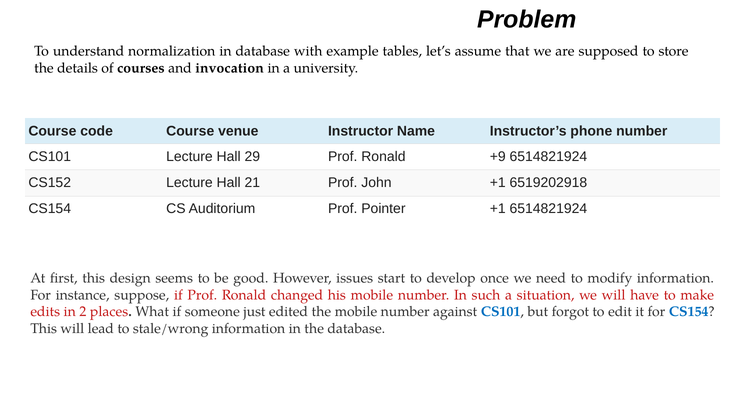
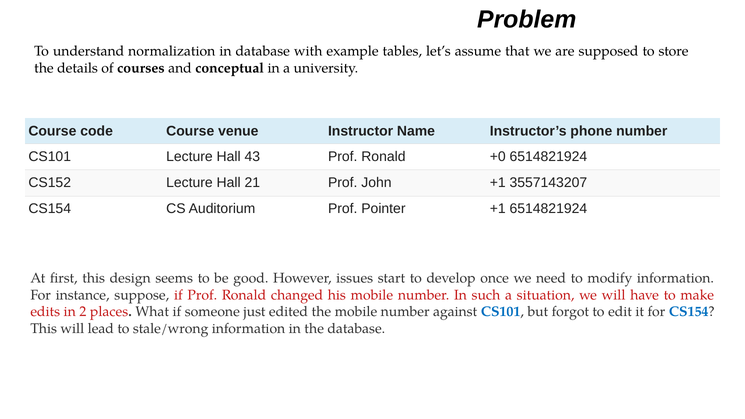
invocation: invocation -> conceptual
29: 29 -> 43
+9: +9 -> +0
6519202918: 6519202918 -> 3557143207
